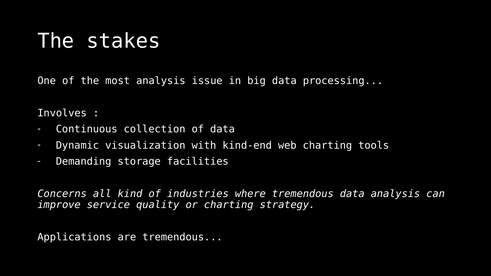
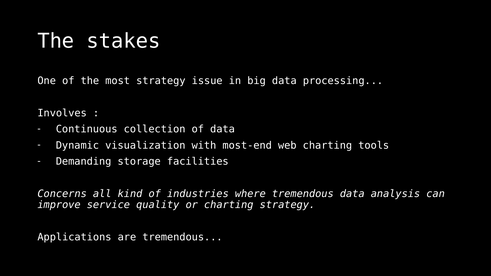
most analysis: analysis -> strategy
kind-end: kind-end -> most-end
